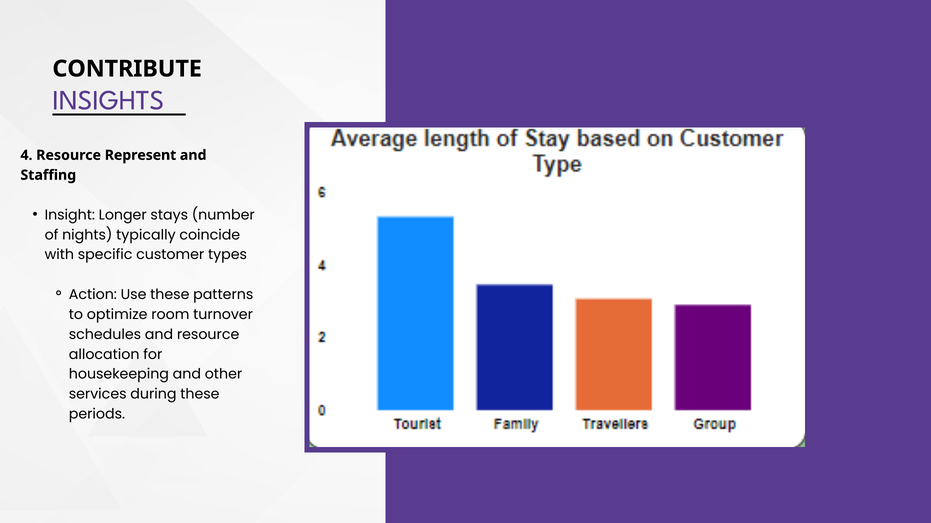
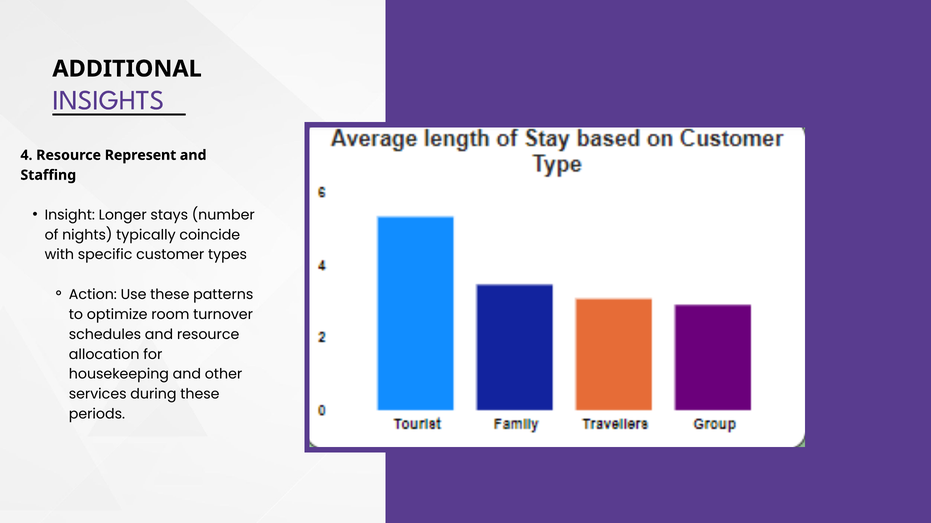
CONTRIBUTE: CONTRIBUTE -> ADDITIONAL
